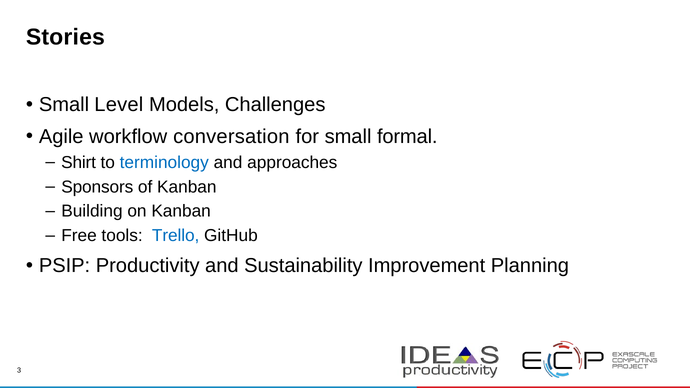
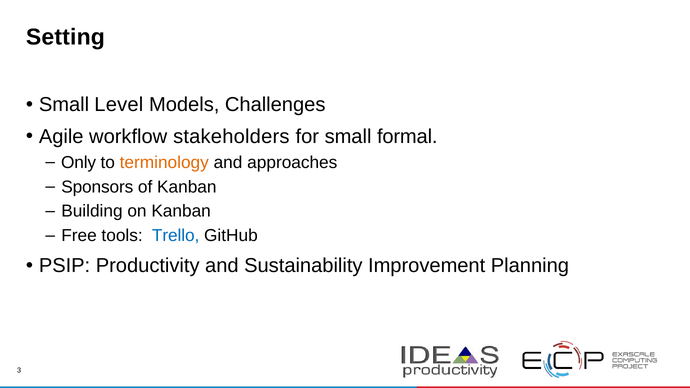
Stories: Stories -> Setting
conversation: conversation -> stakeholders
Shirt: Shirt -> Only
terminology colour: blue -> orange
